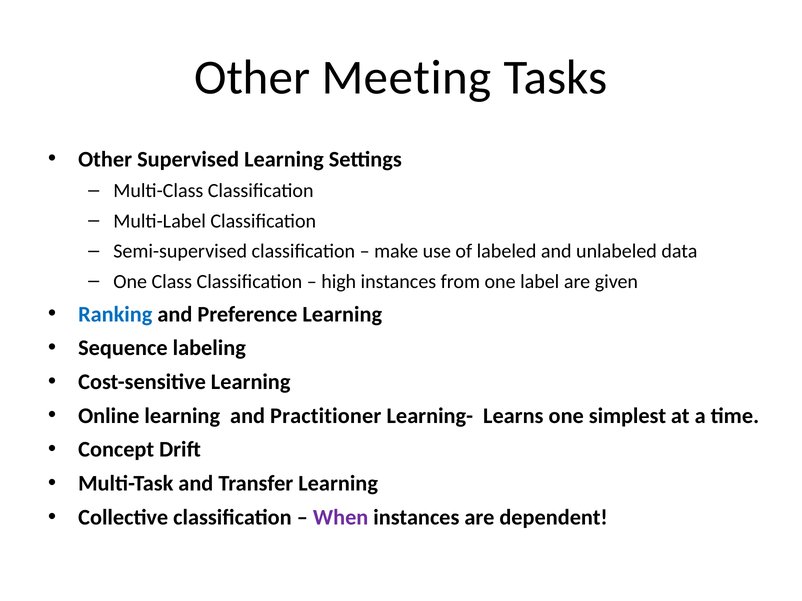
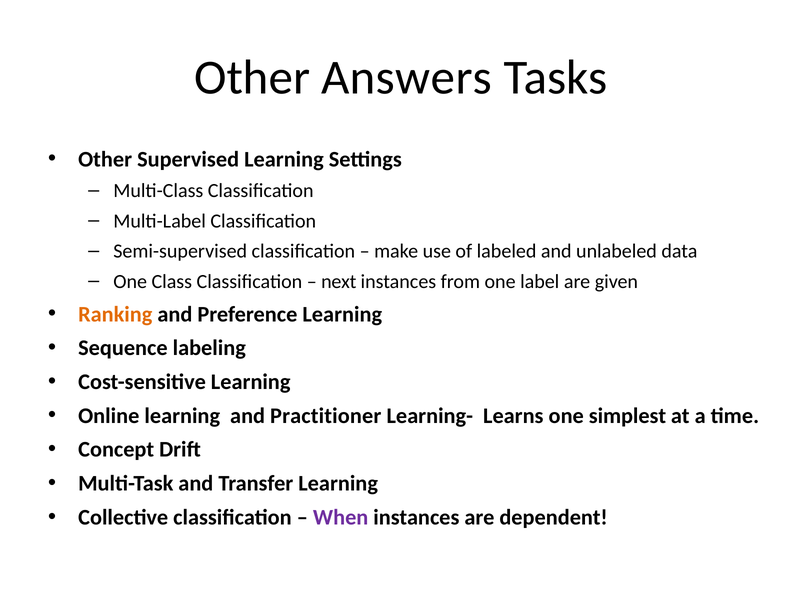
Meeting: Meeting -> Answers
high: high -> next
Ranking colour: blue -> orange
